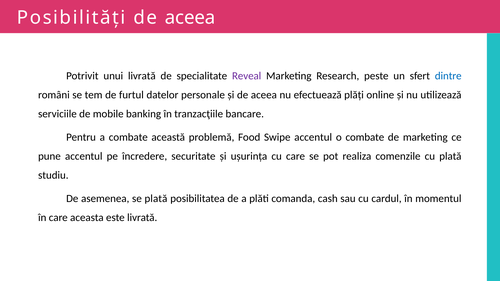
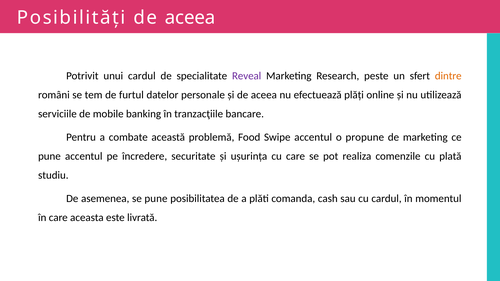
unui livrată: livrată -> cardul
dintre colour: blue -> orange
o combate: combate -> propune
se plată: plată -> pune
